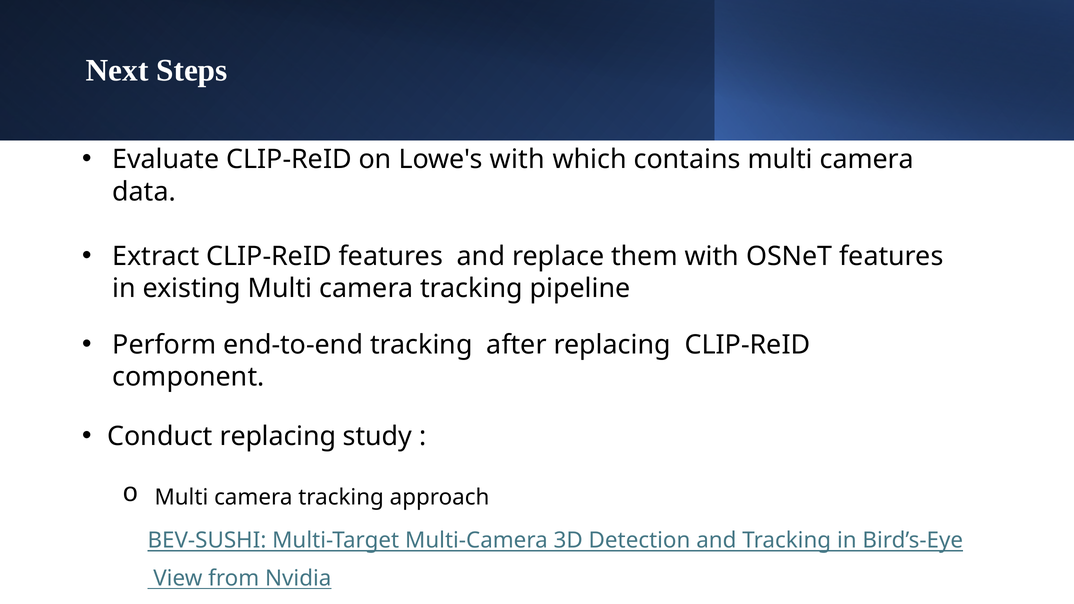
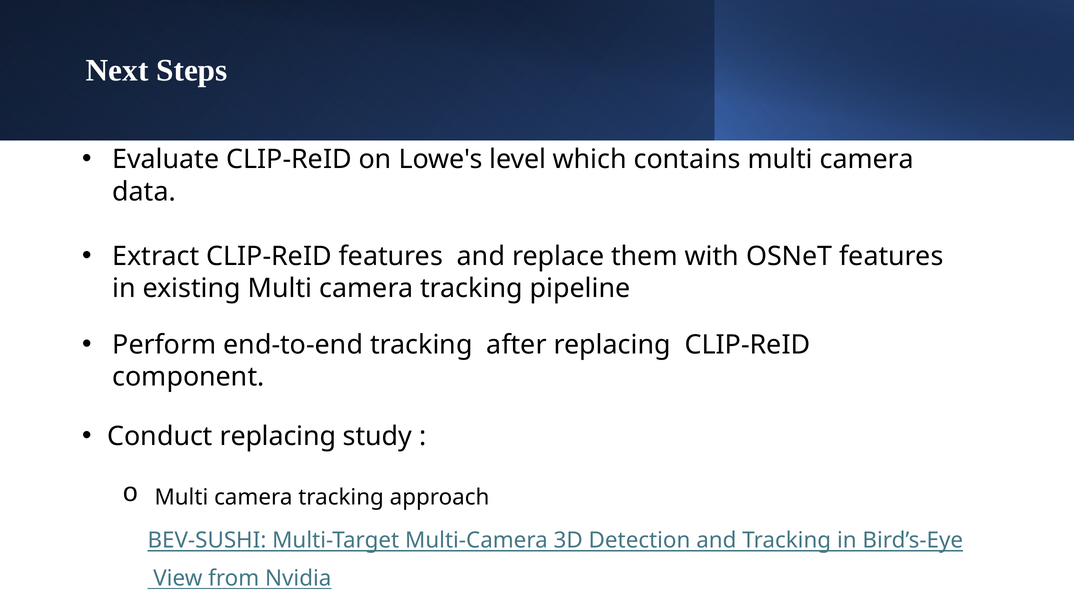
Lowe's with: with -> level
